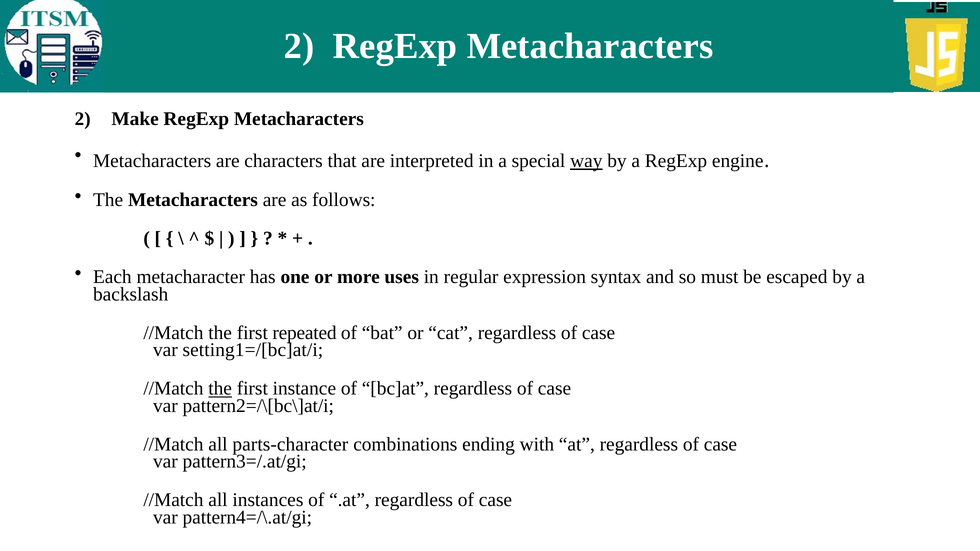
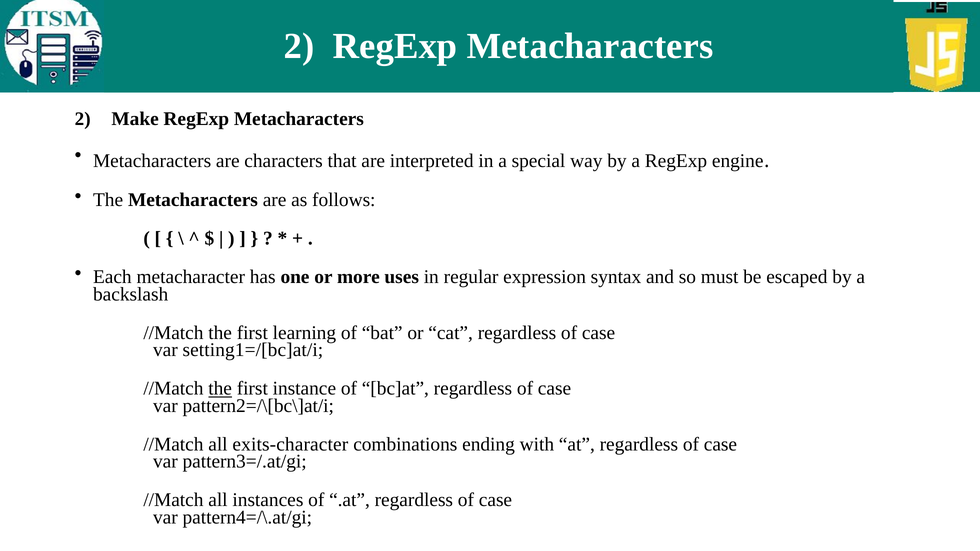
way underline: present -> none
repeated: repeated -> learning
parts-character: parts-character -> exits-character
